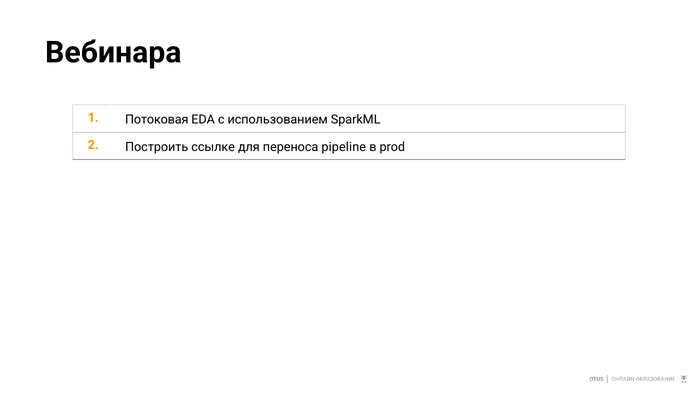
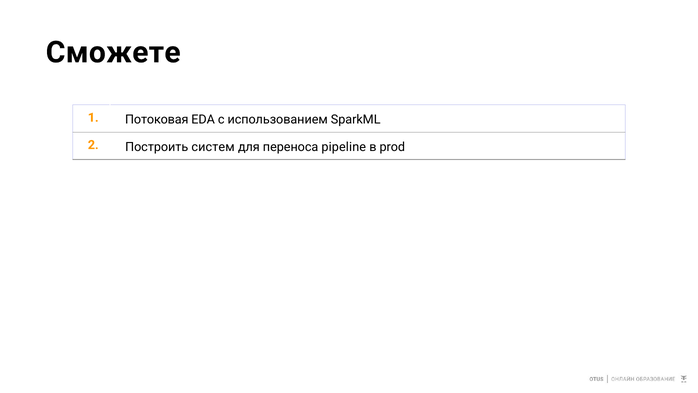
Вебинара: Вебинара -> Сможете
ссылке: ссылке -> систем
